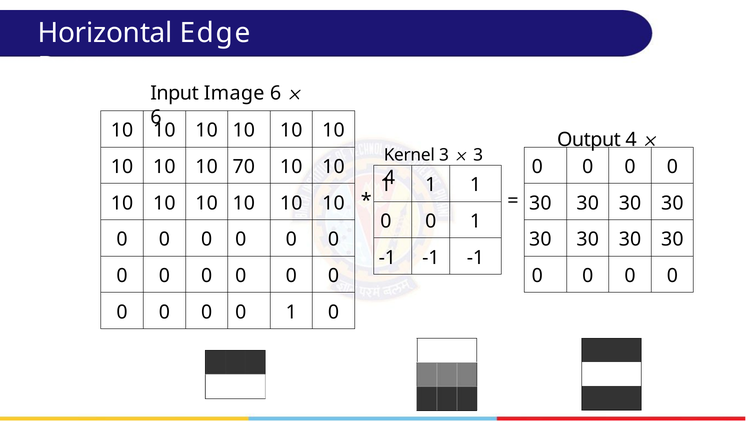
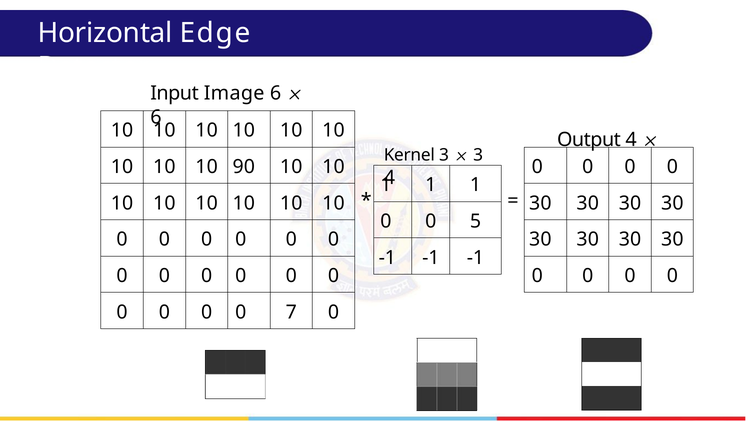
70: 70 -> 90
1 at (475, 222): 1 -> 5
0 0 0 1: 1 -> 7
